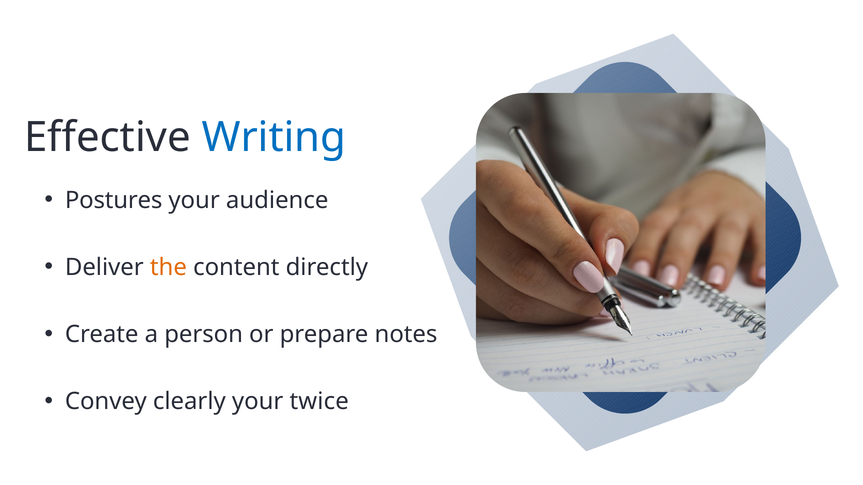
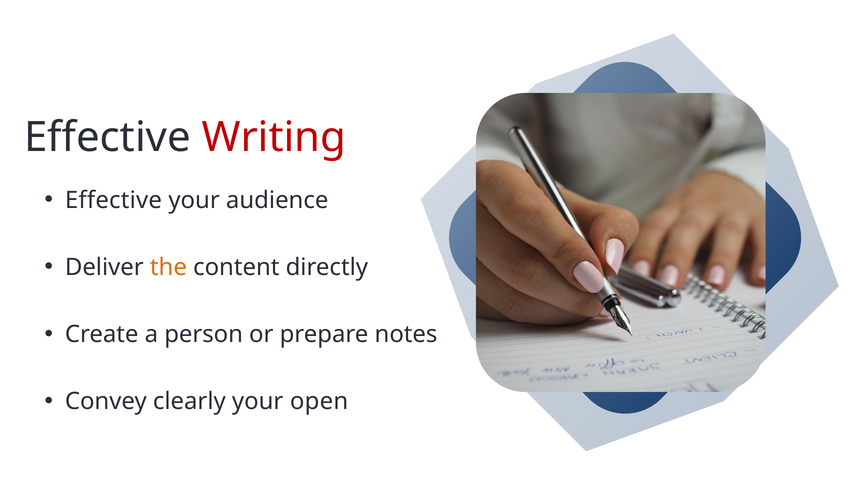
Writing colour: blue -> red
Postures at (114, 201): Postures -> Effective
twice: twice -> open
